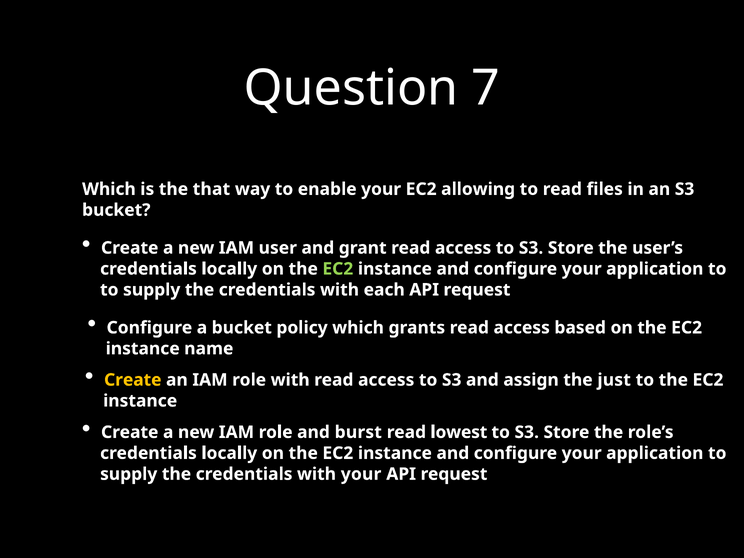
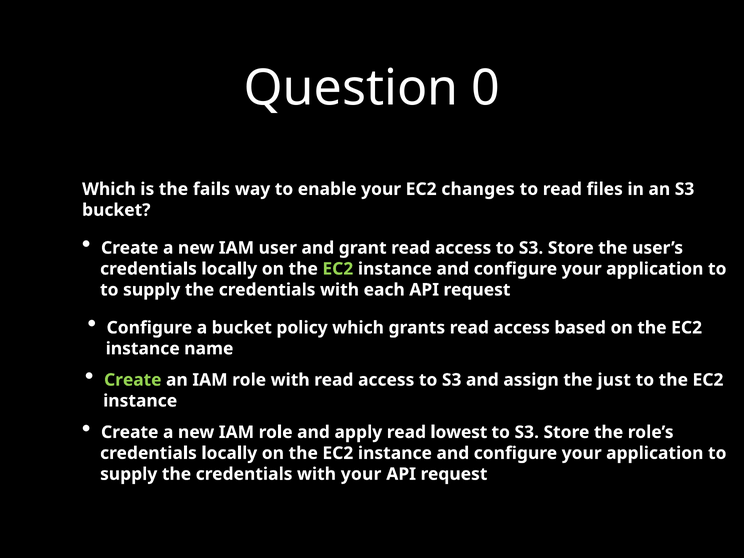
7: 7 -> 0
that: that -> fails
allowing: allowing -> changes
Create at (133, 380) colour: yellow -> light green
burst: burst -> apply
